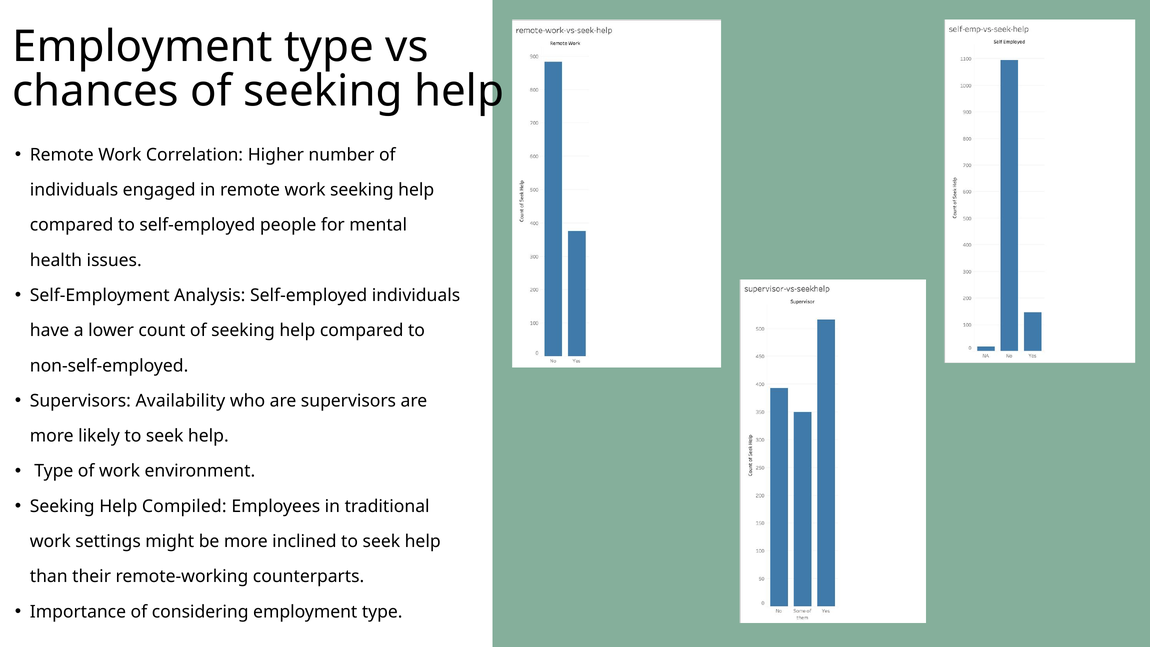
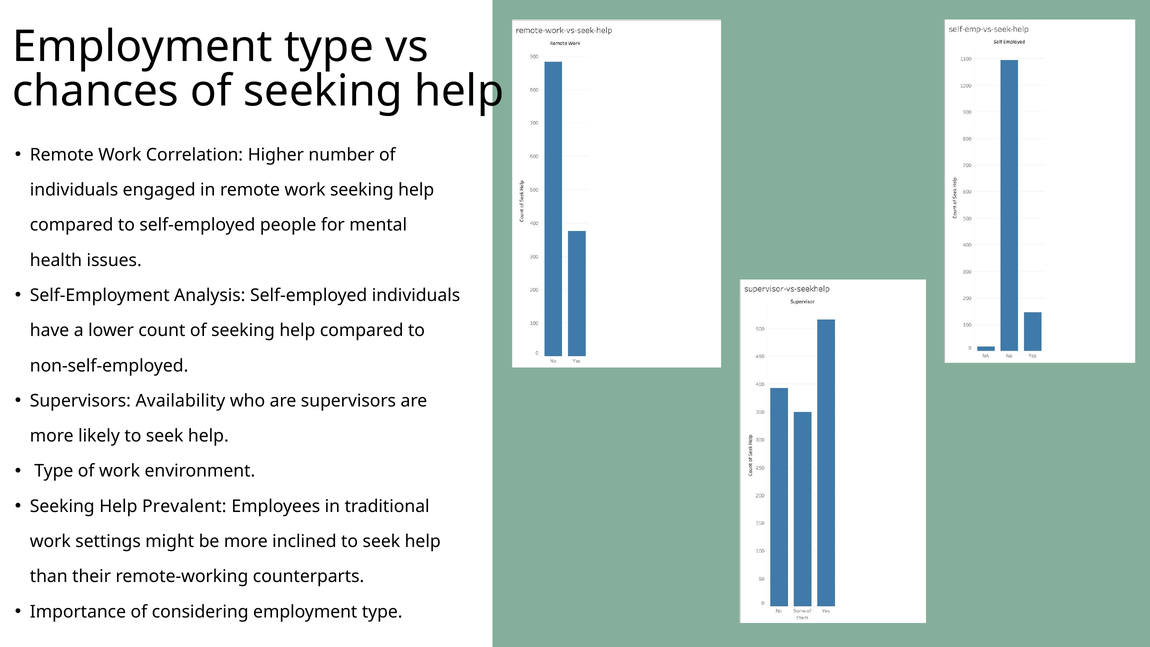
Compiled: Compiled -> Prevalent
